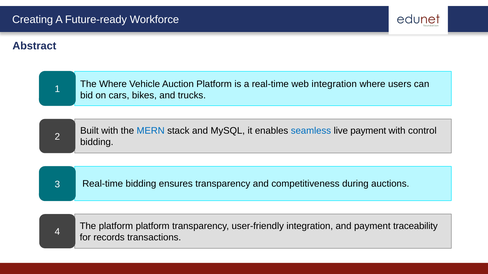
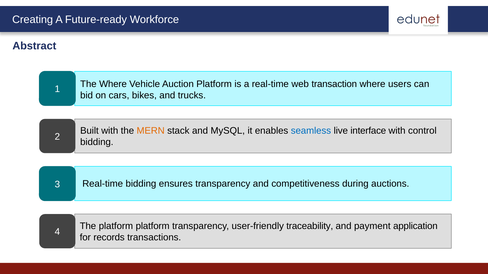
web integration: integration -> transaction
MERN colour: blue -> orange
live payment: payment -> interface
user-friendly integration: integration -> traceability
traceability: traceability -> application
